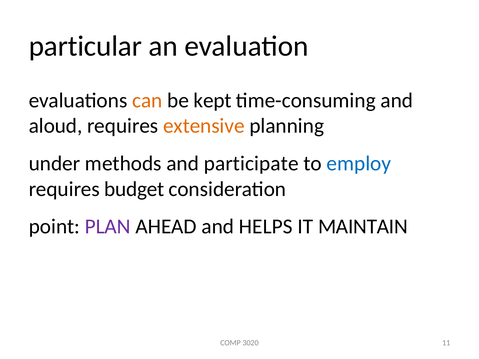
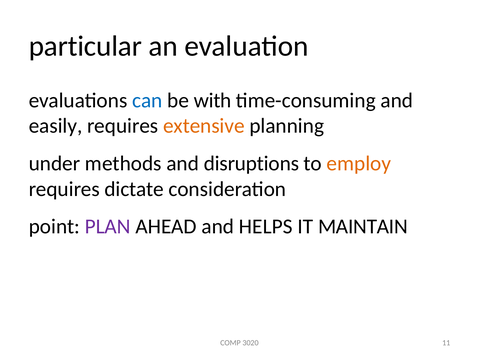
can colour: orange -> blue
kept: kept -> with
aloud: aloud -> easily
participate: participate -> disruptions
employ colour: blue -> orange
budget: budget -> dictate
